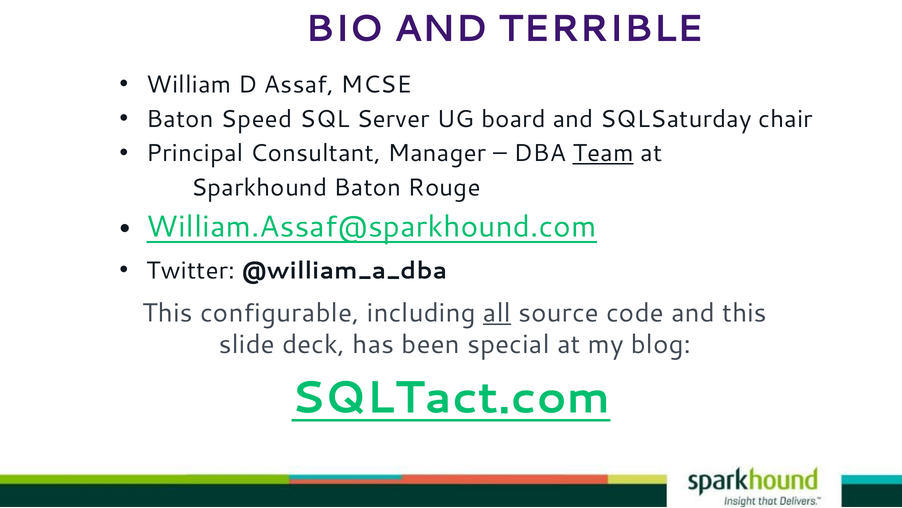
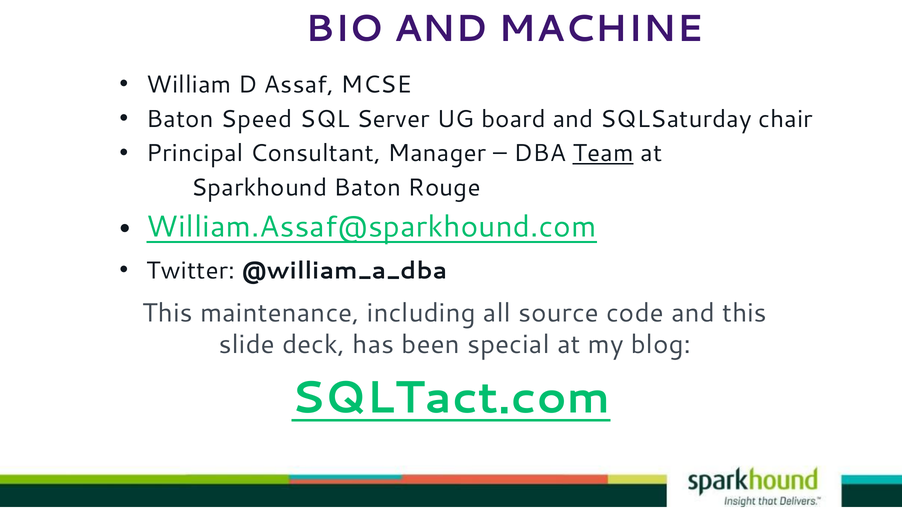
TERRIBLE: TERRIBLE -> MACHINE
configurable: configurable -> maintenance
all underline: present -> none
